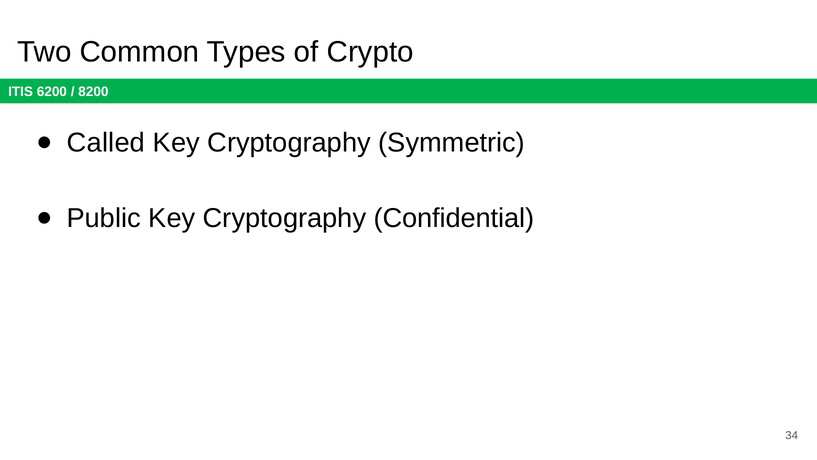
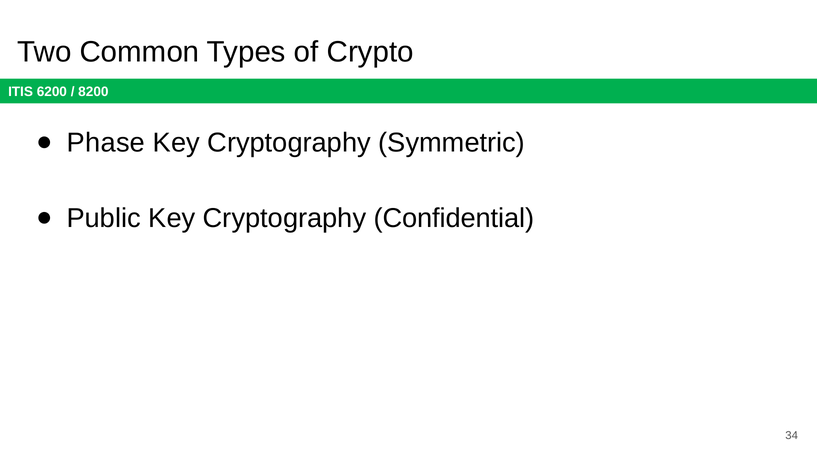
Called: Called -> Phase
